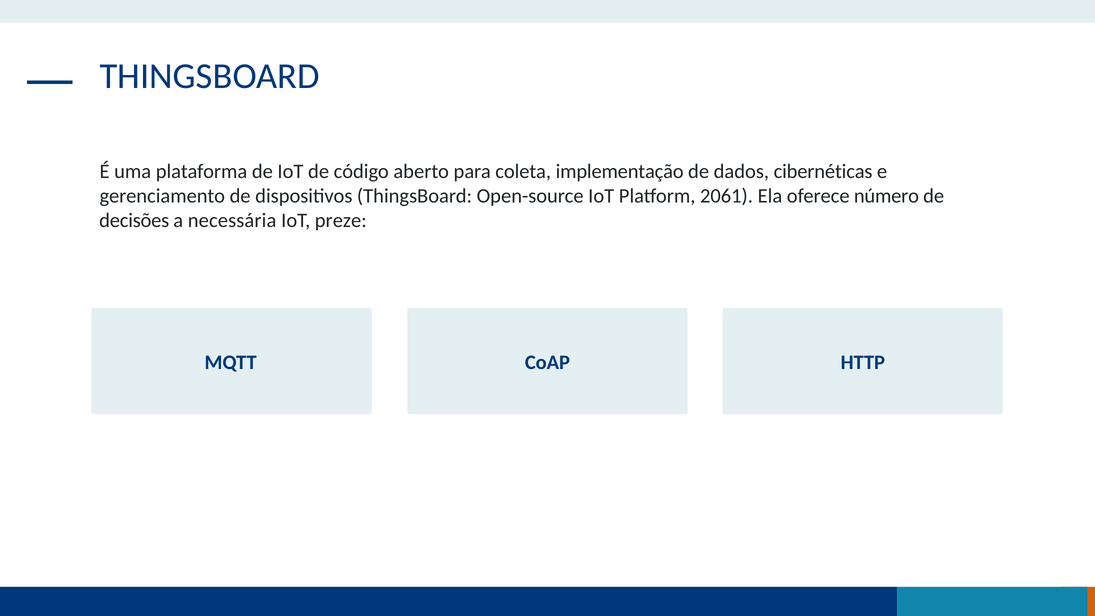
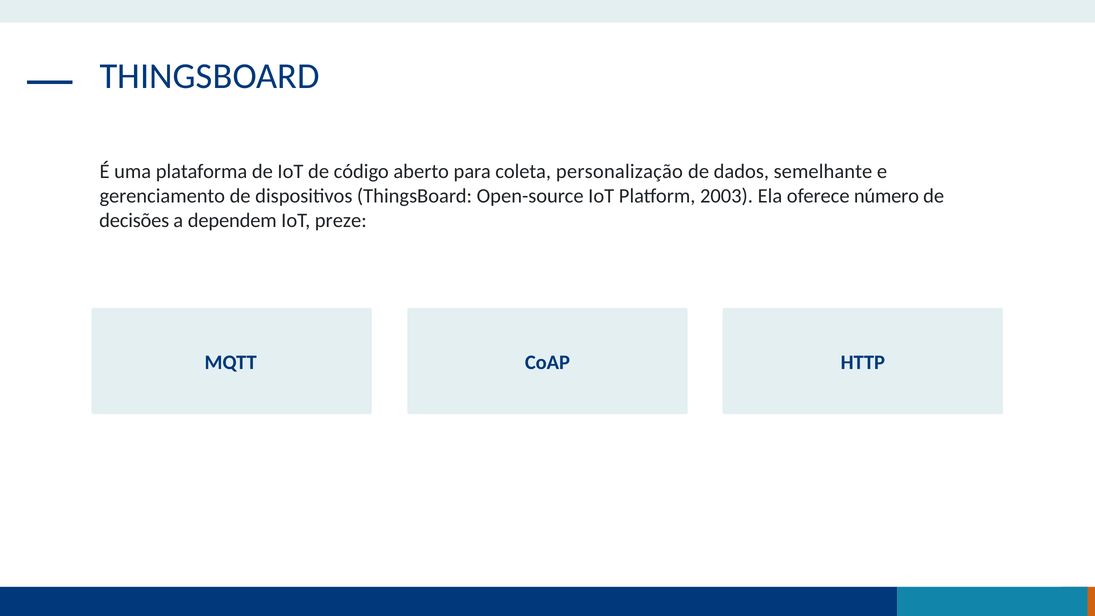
implementação: implementação -> personalização
cibernéticas: cibernéticas -> semelhante
2061: 2061 -> 2003
necessária: necessária -> dependem
